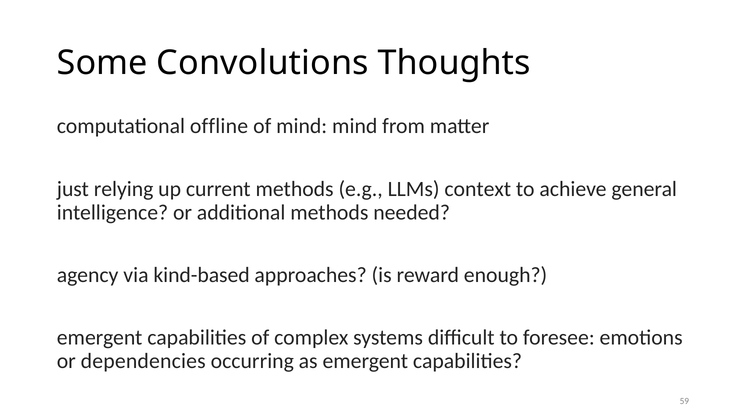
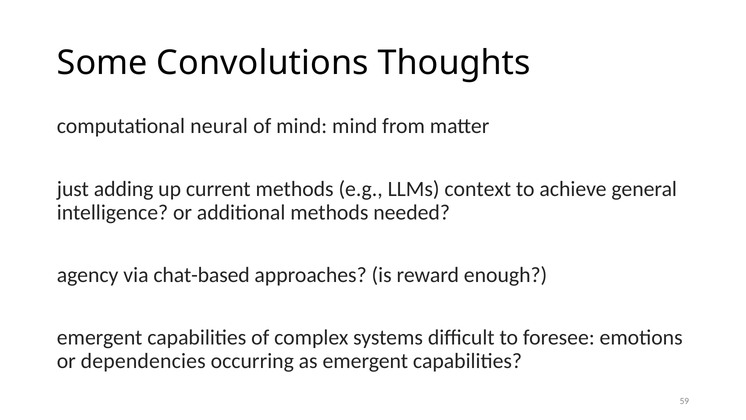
offline: offline -> neural
relying: relying -> adding
kind-based: kind-based -> chat-based
